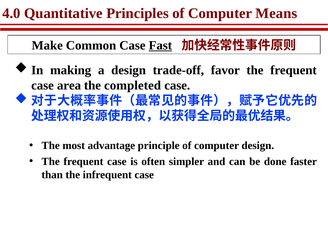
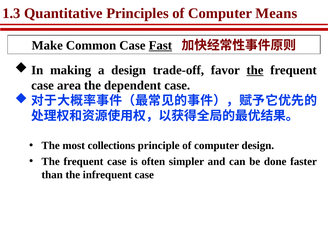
4.0: 4.0 -> 1.3
the at (255, 70) underline: none -> present
completed: completed -> dependent
advantage: advantage -> collections
